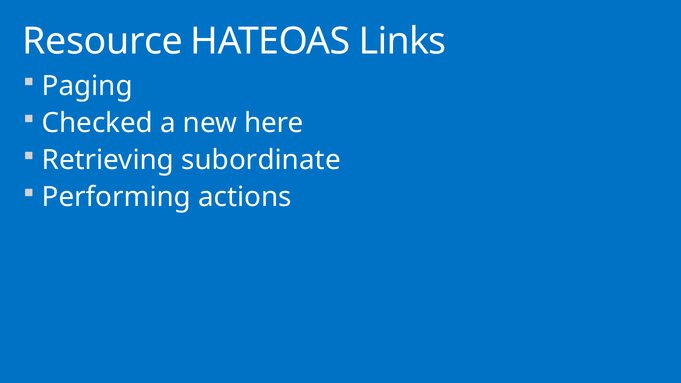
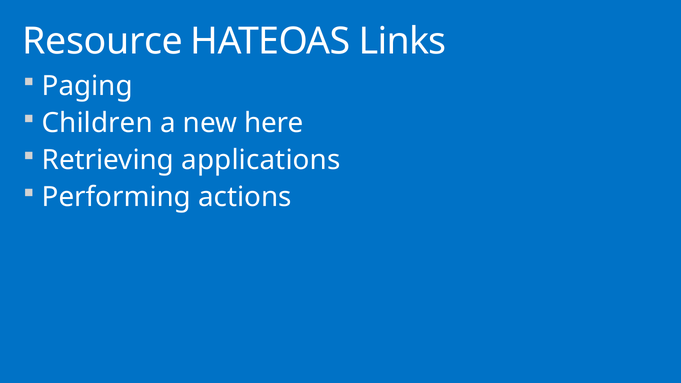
Checked: Checked -> Children
subordinate: subordinate -> applications
